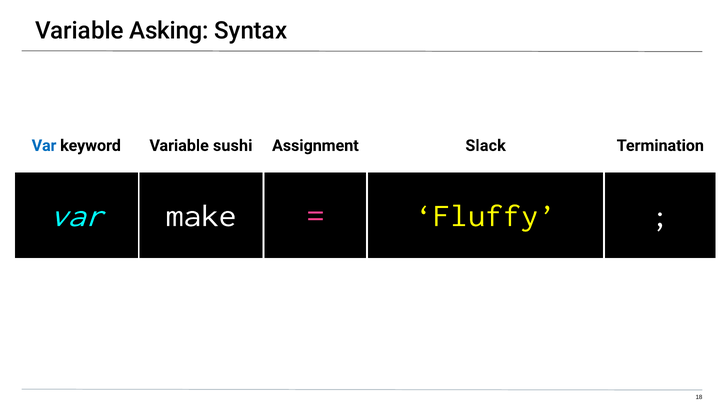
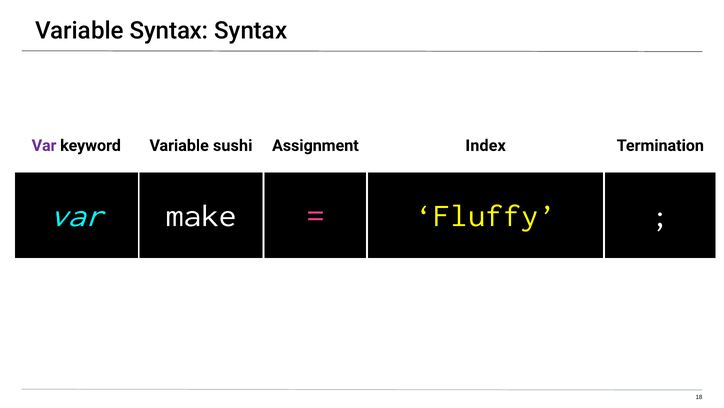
Variable Asking: Asking -> Syntax
Var at (44, 145) colour: blue -> purple
Slack: Slack -> Index
